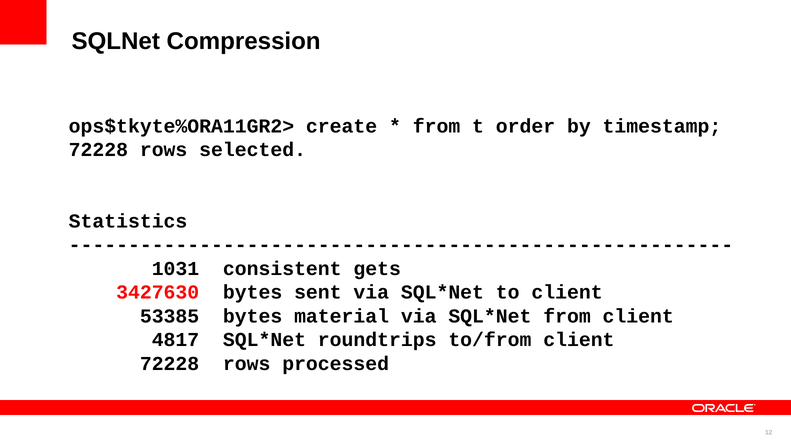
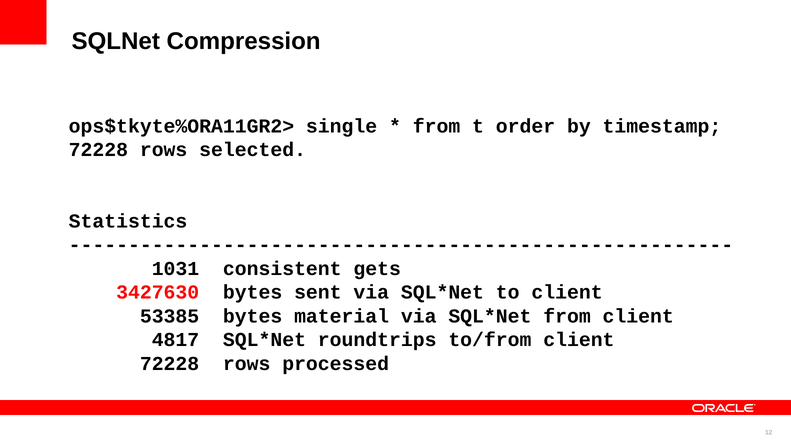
create: create -> single
